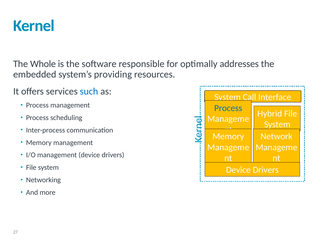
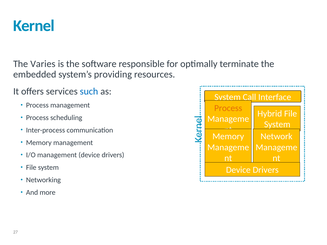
Whole: Whole -> Varies
addresses: addresses -> terminate
Process at (228, 108) colour: blue -> orange
